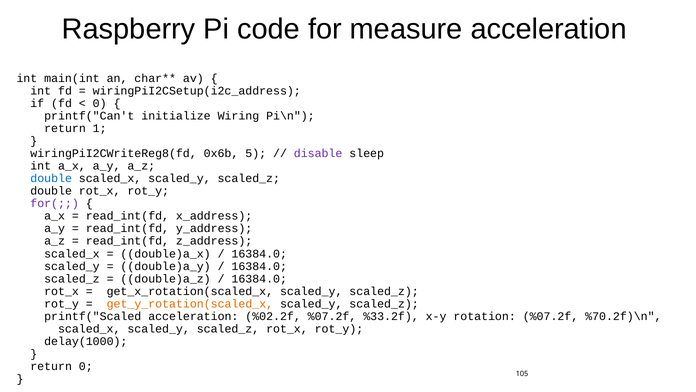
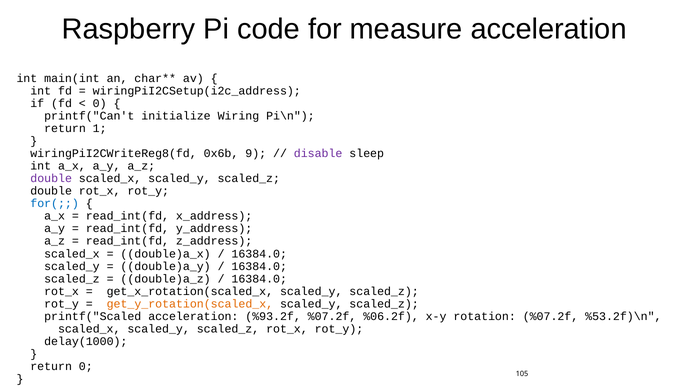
5: 5 -> 9
double at (51, 178) colour: blue -> purple
for( colour: purple -> blue
%02.2f: %02.2f -> %93.2f
%33.2f: %33.2f -> %06.2f
%70.2f)\n: %70.2f)\n -> %53.2f)\n
